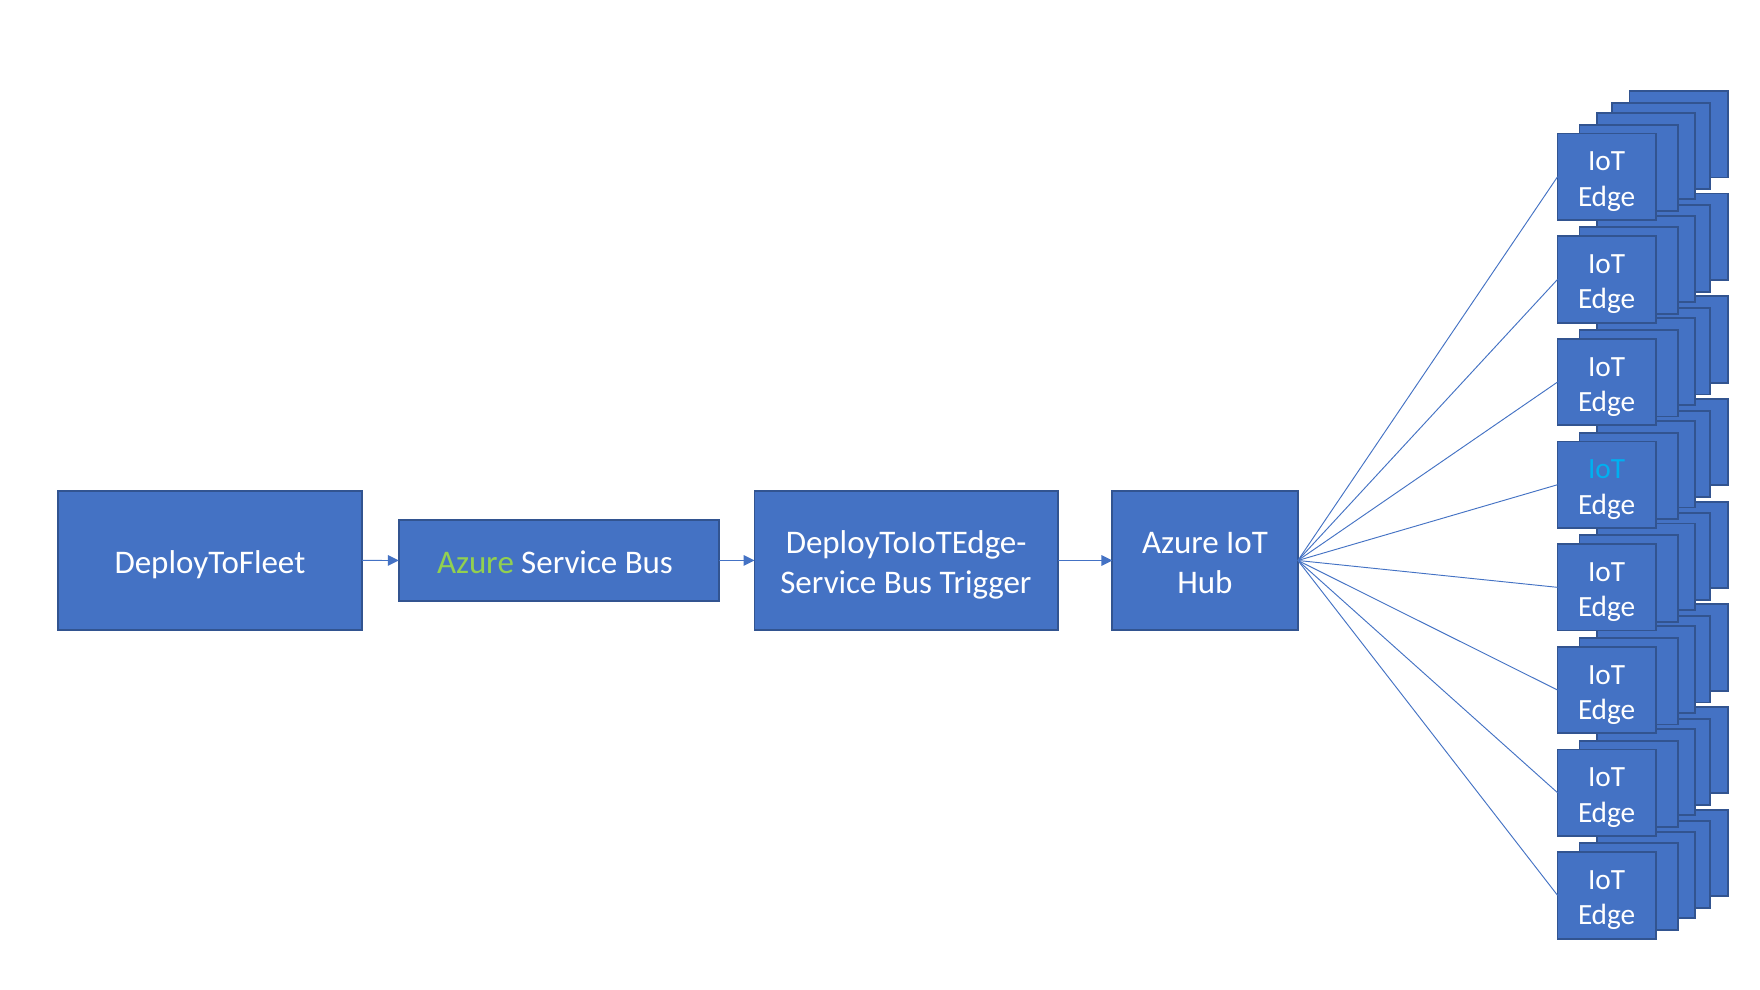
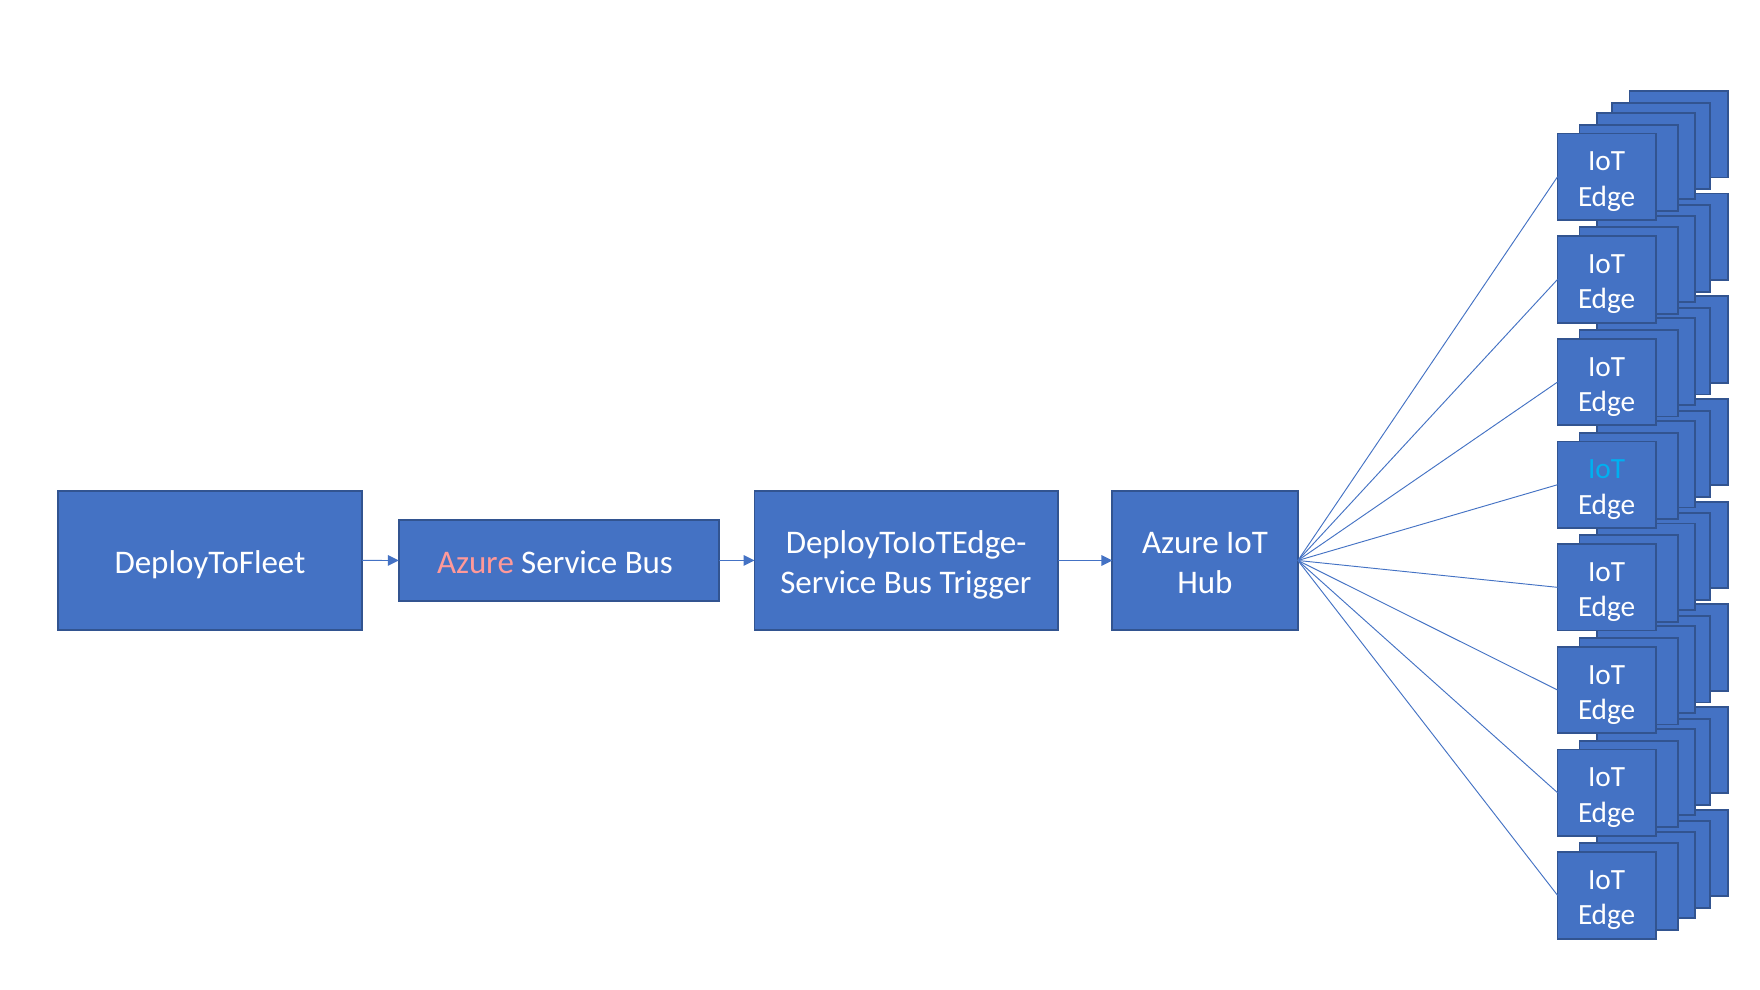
Azure at (476, 563) colour: light green -> pink
